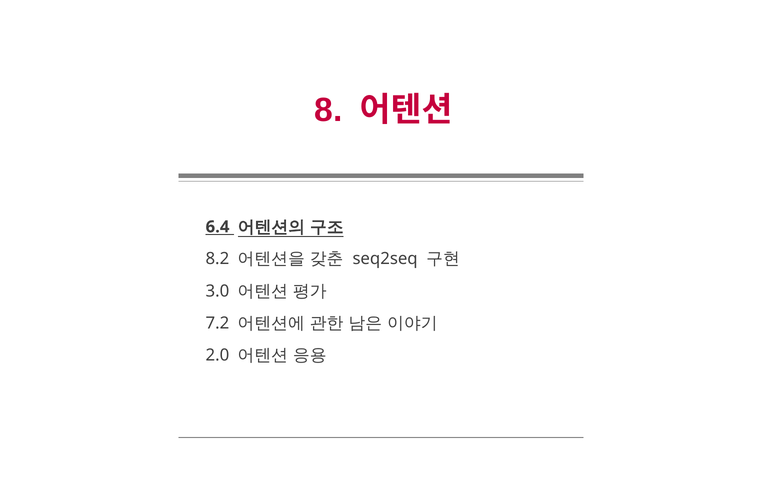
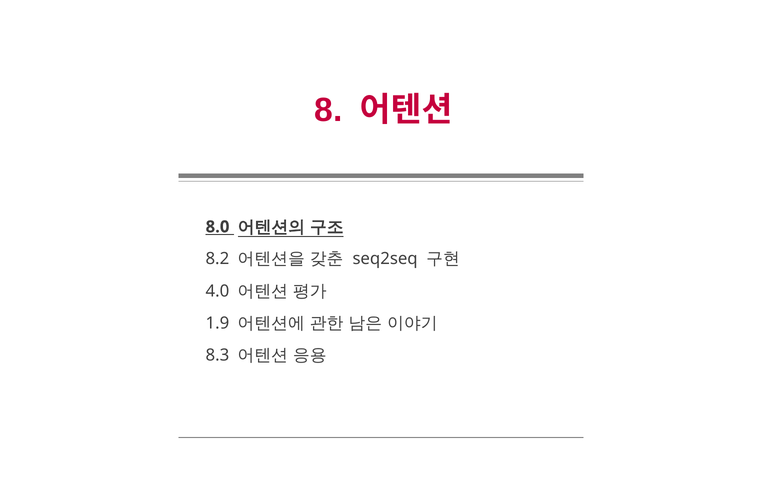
6.4: 6.4 -> 8.0
3.0: 3.0 -> 4.0
7.2: 7.2 -> 1.9
2.0: 2.0 -> 8.3
